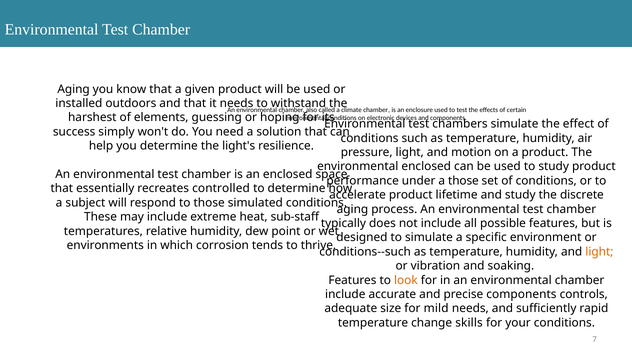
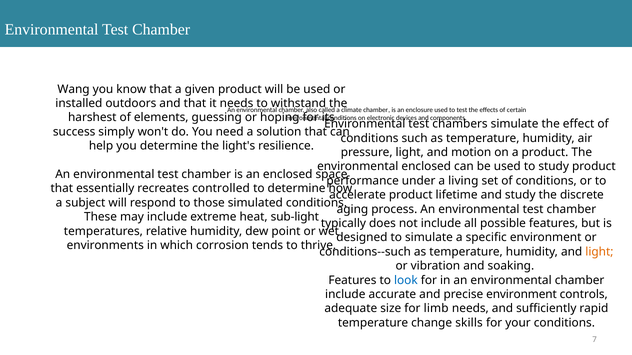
Aging at (74, 89): Aging -> Wang
a those: those -> living
sub-staff: sub-staff -> sub-light
look colour: orange -> blue
precise components: components -> environment
mild: mild -> limb
